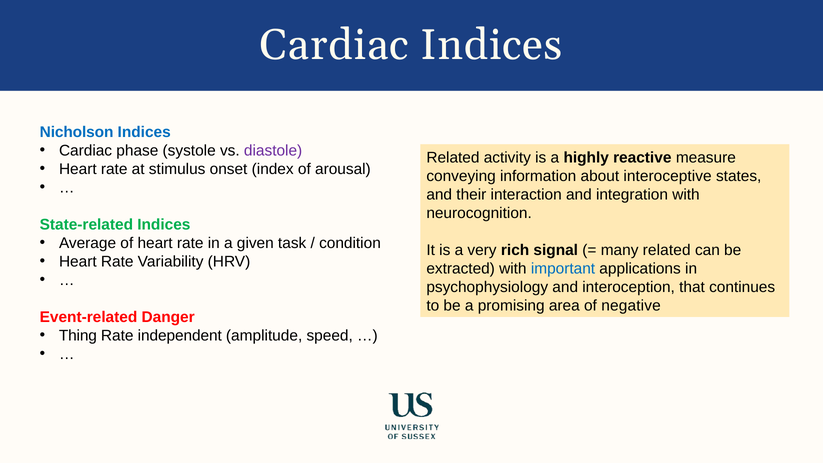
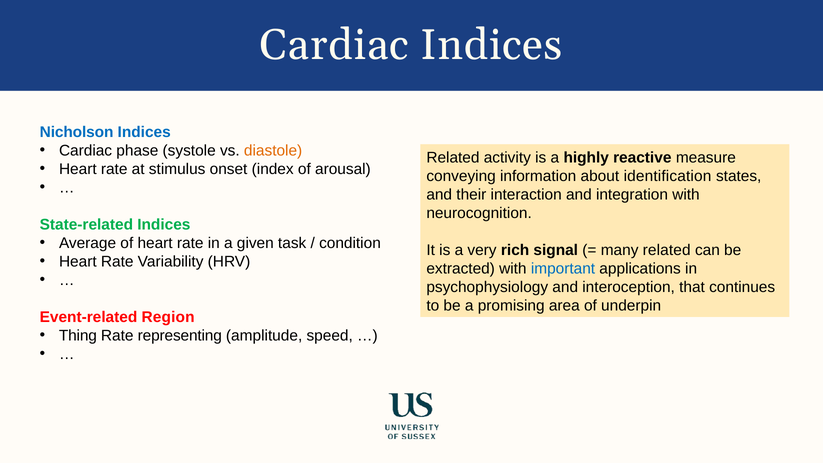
diastole colour: purple -> orange
interoceptive: interoceptive -> identification
negative: negative -> underpin
Danger: Danger -> Region
independent: independent -> representing
